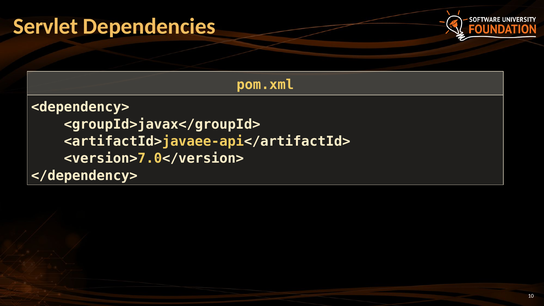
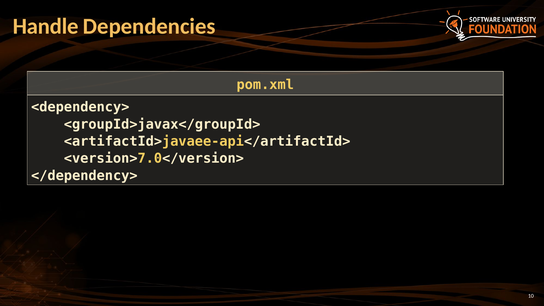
Servlet: Servlet -> Handle
